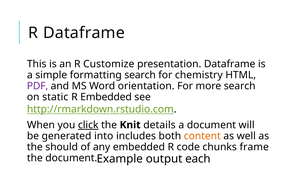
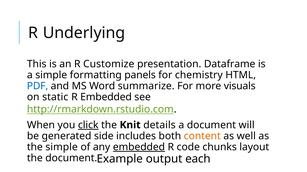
R Dataframe: Dataframe -> Underlying
formatting search: search -> panels
PDF colour: purple -> blue
orientation: orientation -> summarize
more search: search -> visuals
into: into -> side
the should: should -> simple
embedded at (139, 148) underline: none -> present
frame: frame -> layout
